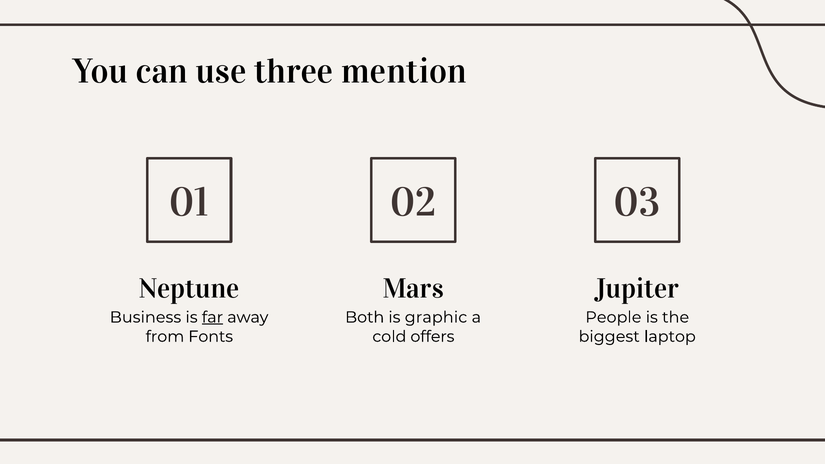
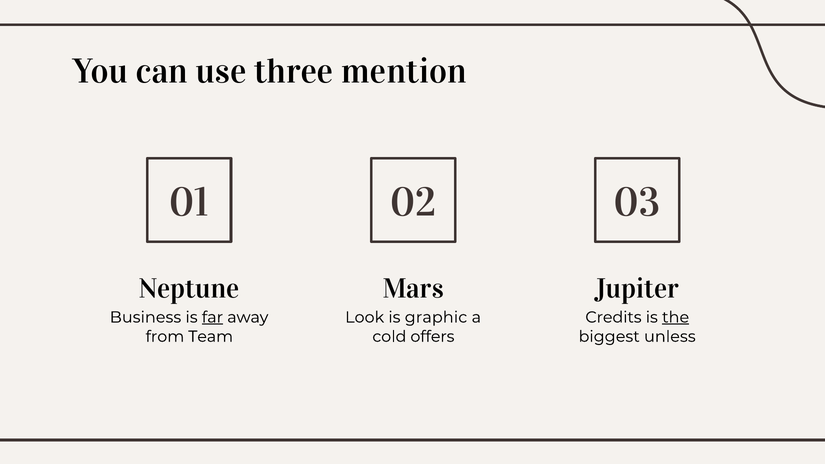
Both: Both -> Look
People: People -> Credits
the underline: none -> present
Fonts: Fonts -> Team
laptop: laptop -> unless
